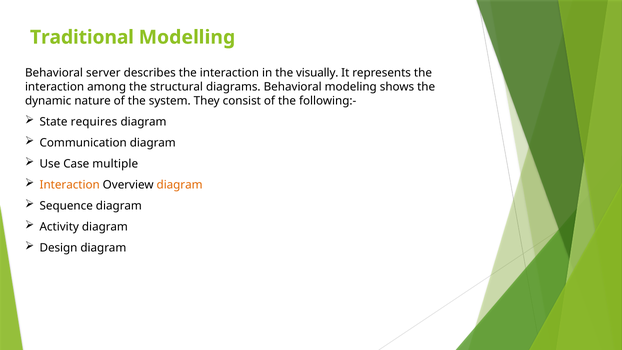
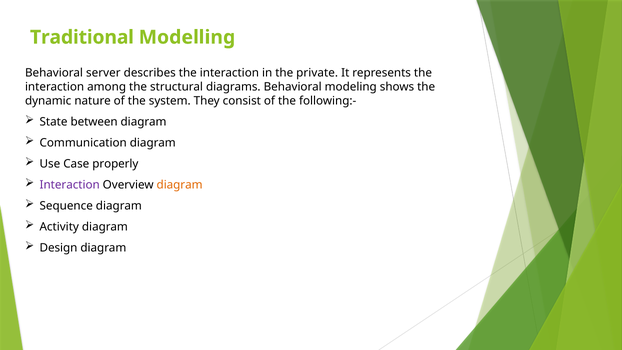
visually: visually -> private
requires: requires -> between
multiple: multiple -> properly
Interaction at (70, 185) colour: orange -> purple
